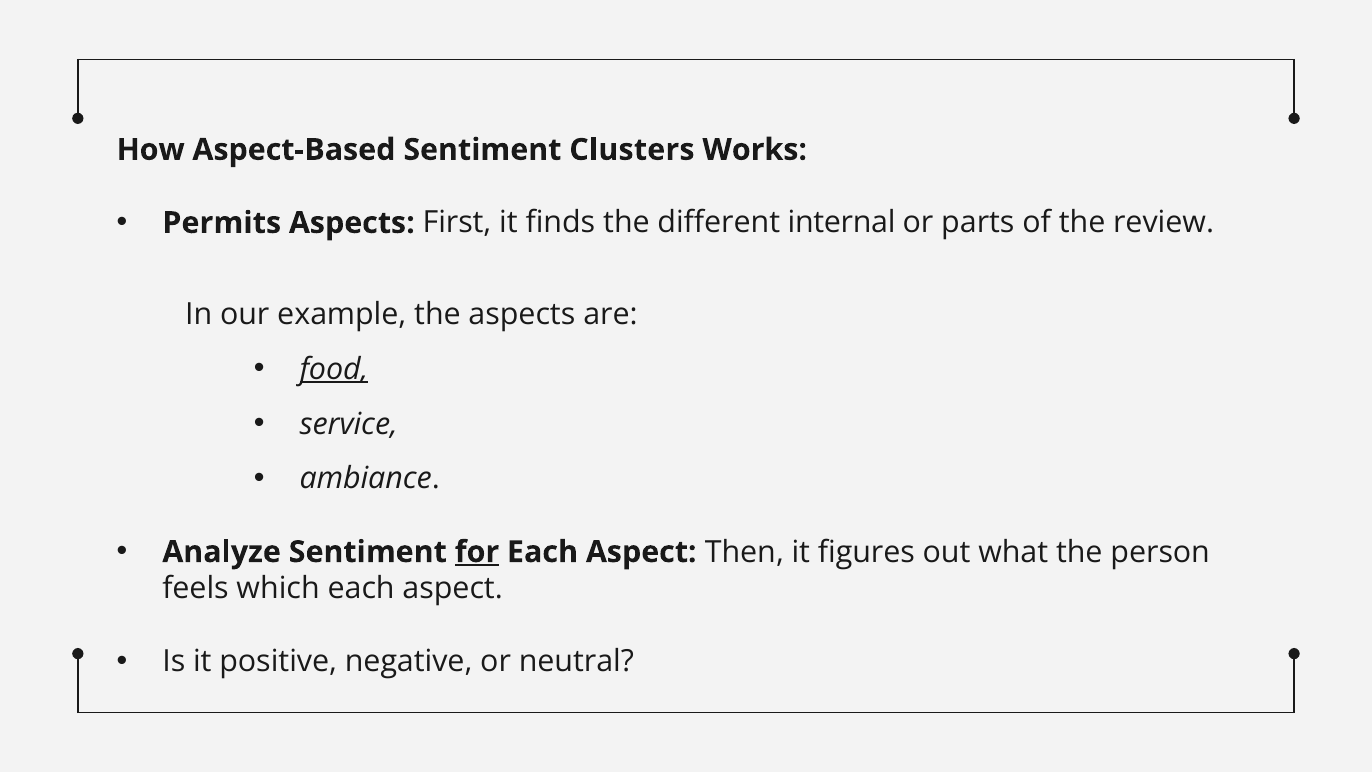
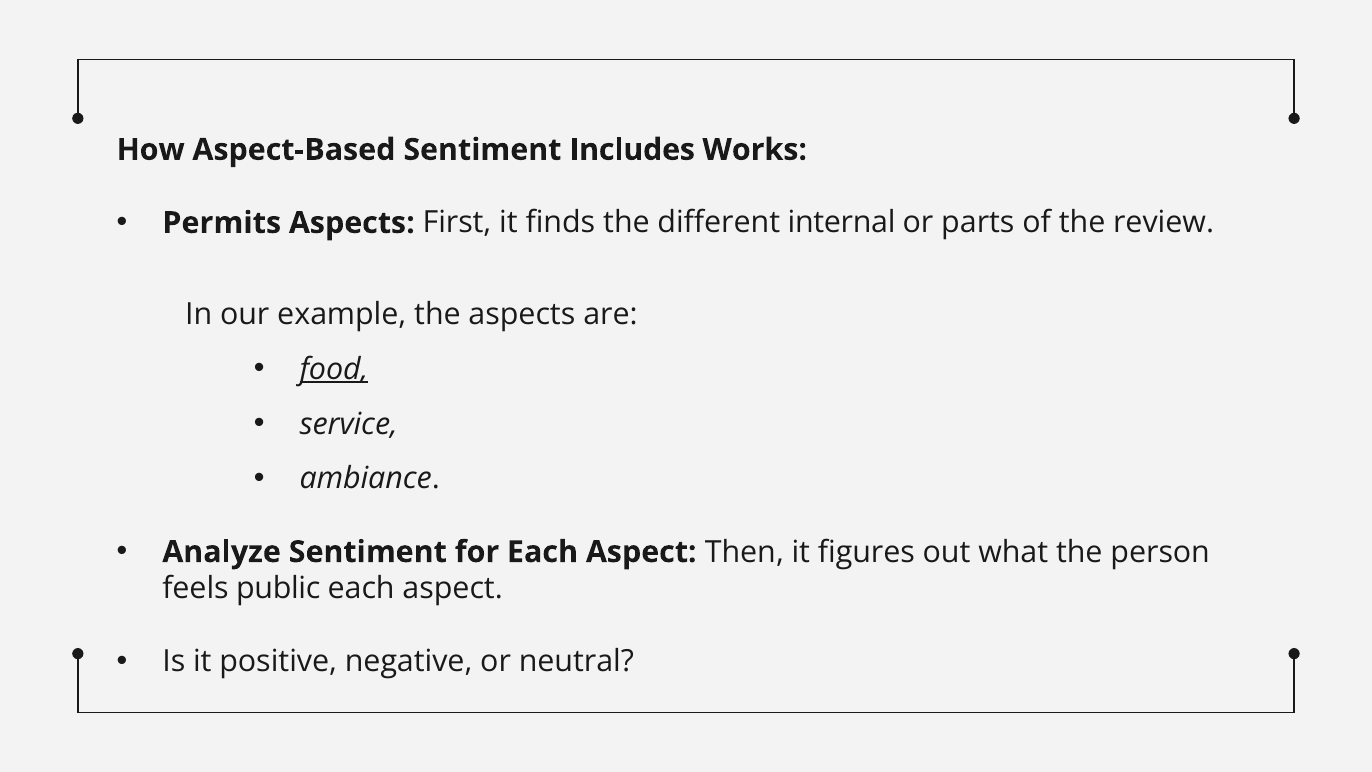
Clusters: Clusters -> Includes
for underline: present -> none
which: which -> public
